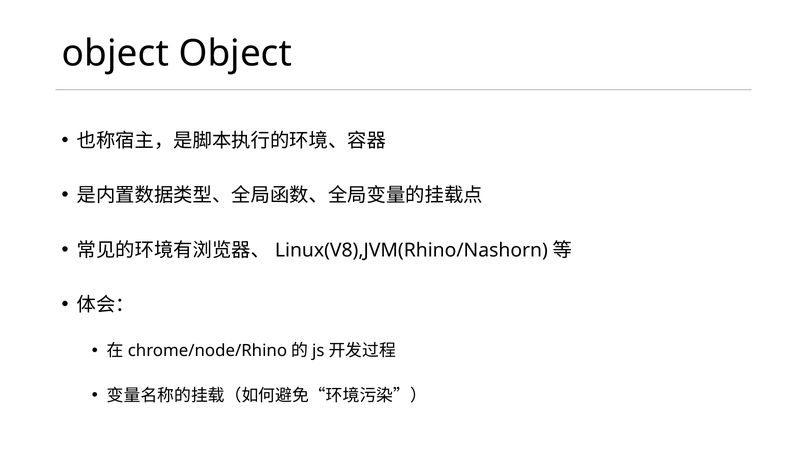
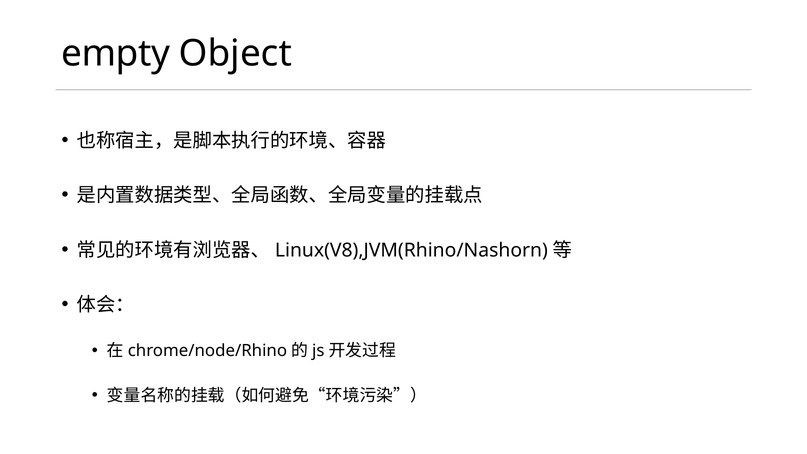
object at (115, 54): object -> empty
